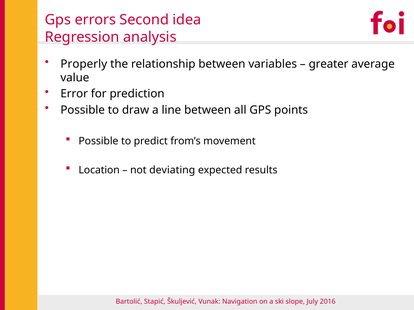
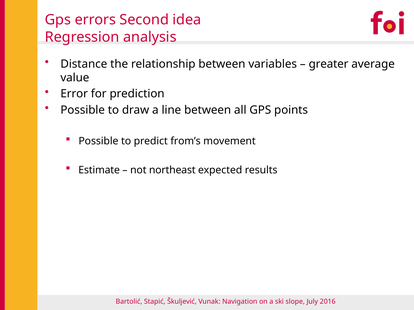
Properly: Properly -> Distance
Location: Location -> Estimate
deviating: deviating -> northeast
